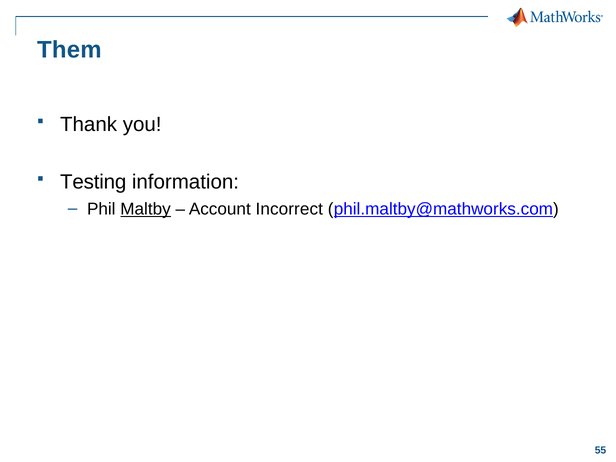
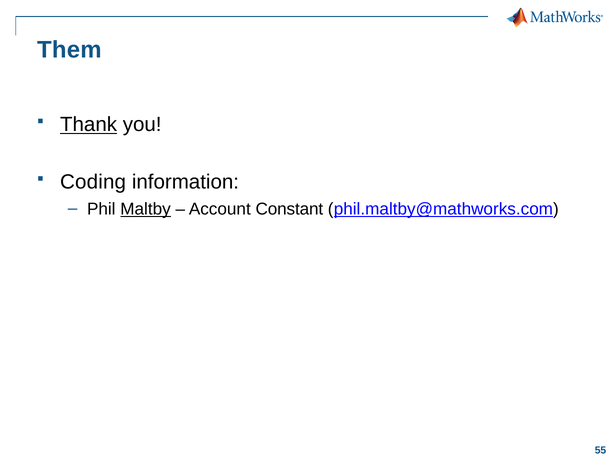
Thank underline: none -> present
Testing: Testing -> Coding
Incorrect: Incorrect -> Constant
